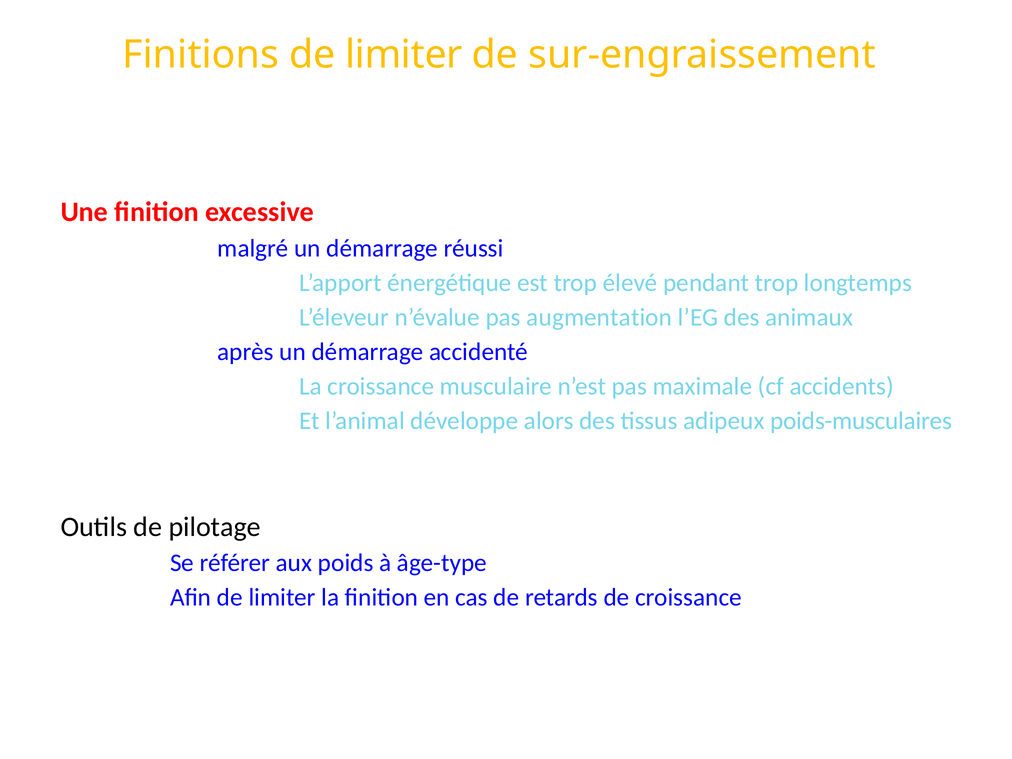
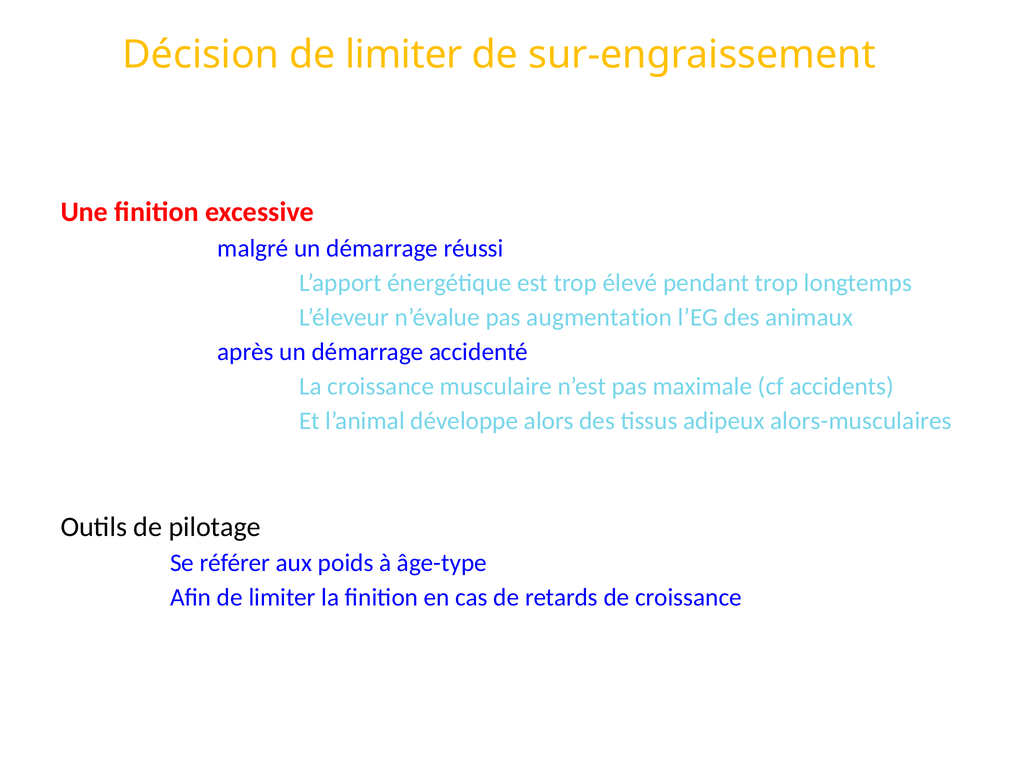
Finitions: Finitions -> Décision
poids-musculaires: poids-musculaires -> alors-musculaires
